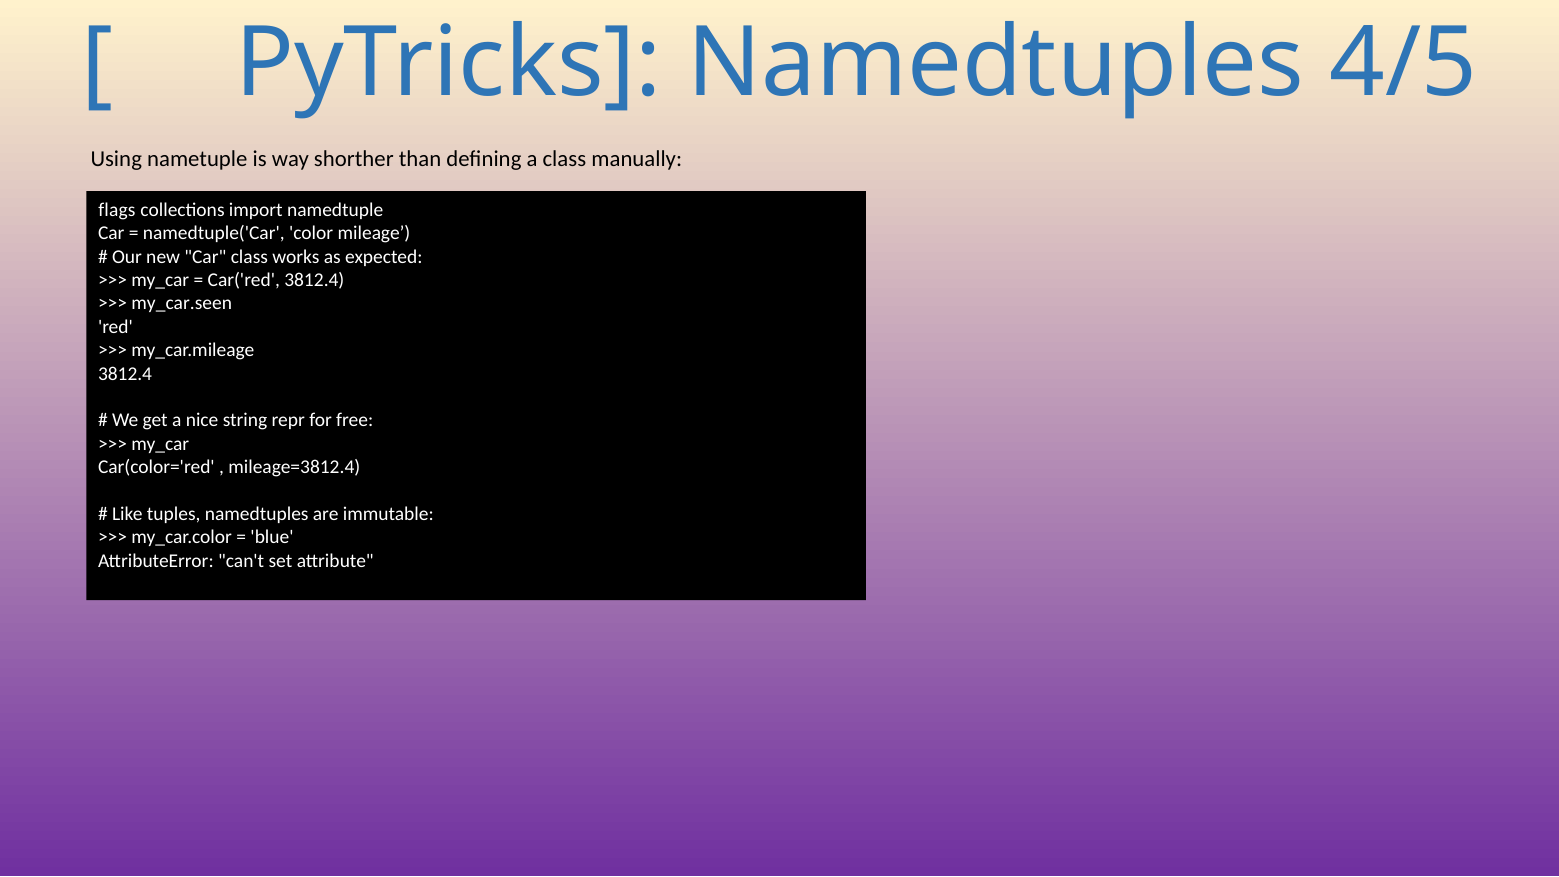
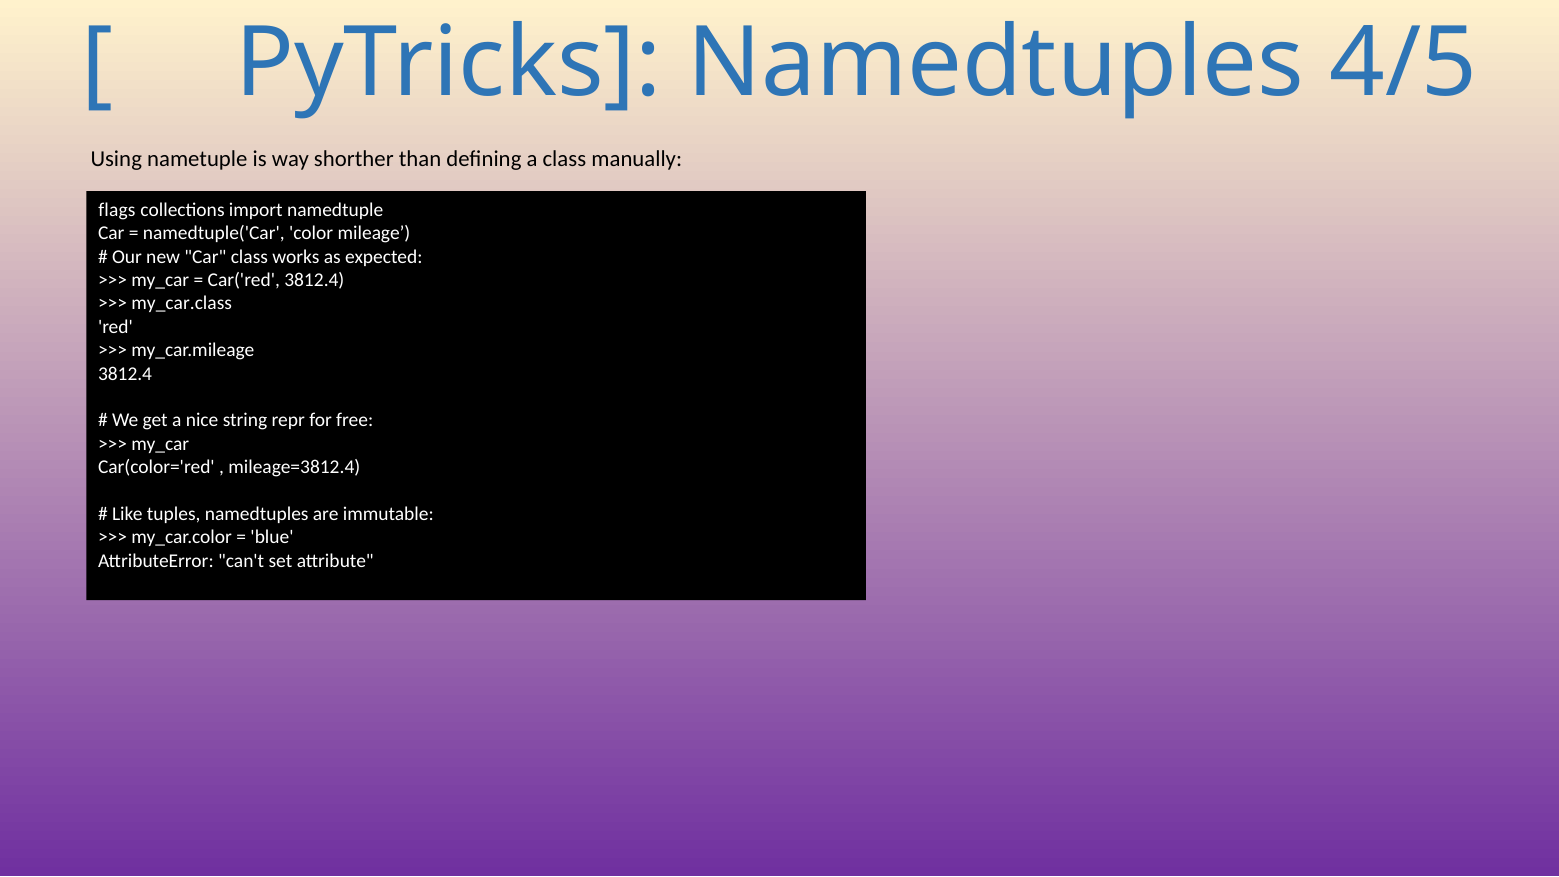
my_car.seen: my_car.seen -> my_car.class
